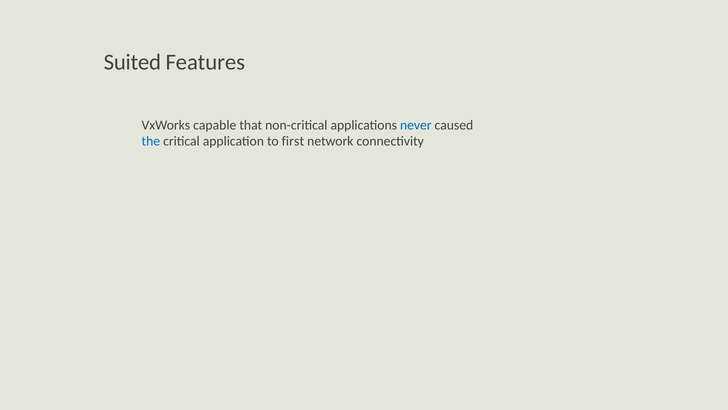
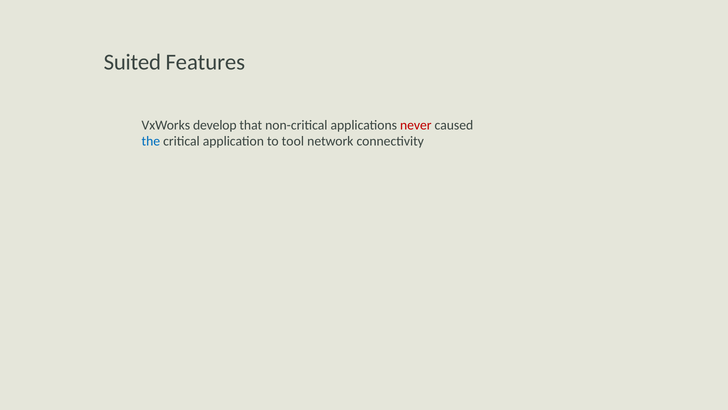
capable: capable -> develop
never colour: blue -> red
first: first -> tool
